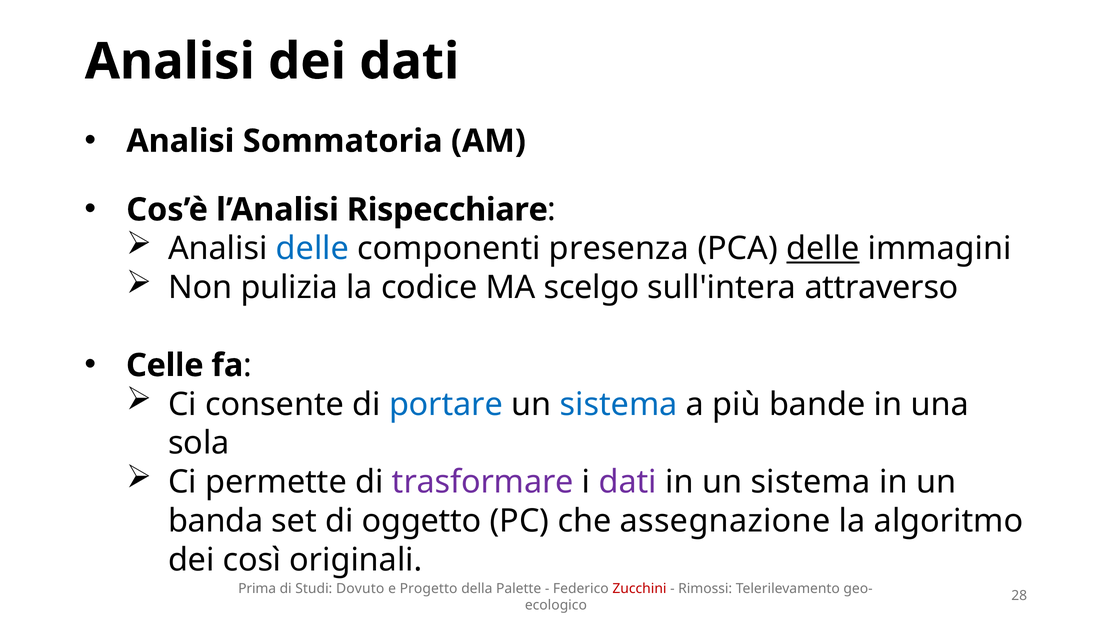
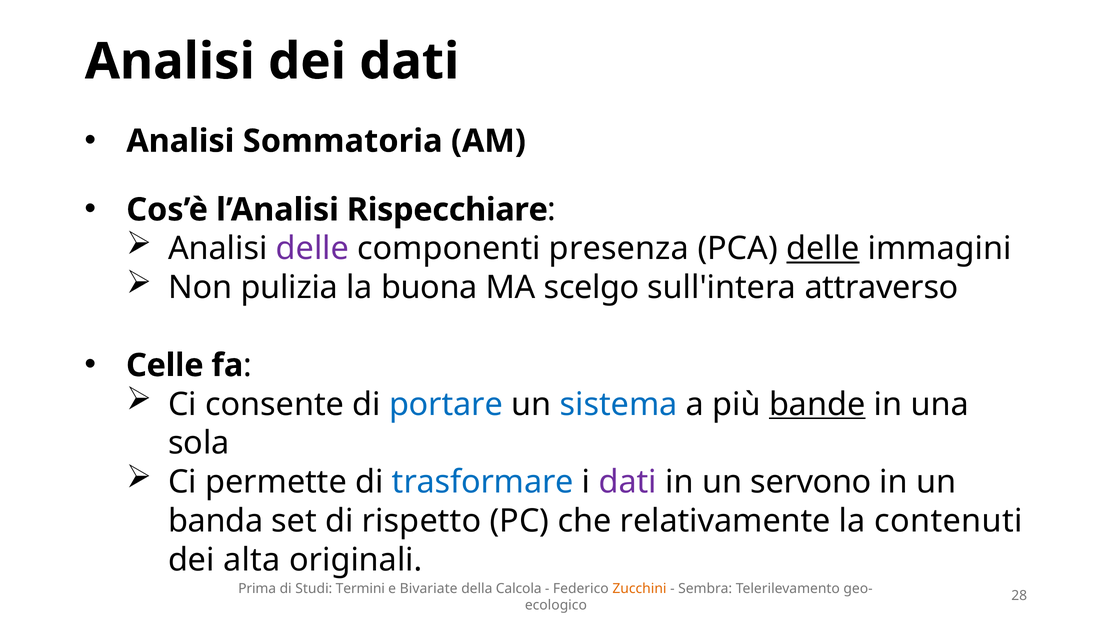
delle at (312, 249) colour: blue -> purple
codice: codice -> buona
bande underline: none -> present
trasformare colour: purple -> blue
in un sistema: sistema -> servono
oggetto: oggetto -> rispetto
assegnazione: assegnazione -> relativamente
algoritmo: algoritmo -> contenuti
così: così -> alta
Dovuto: Dovuto -> Termini
Progetto: Progetto -> Bivariate
Palette: Palette -> Calcola
Zucchini colour: red -> orange
Rimossi: Rimossi -> Sembra
